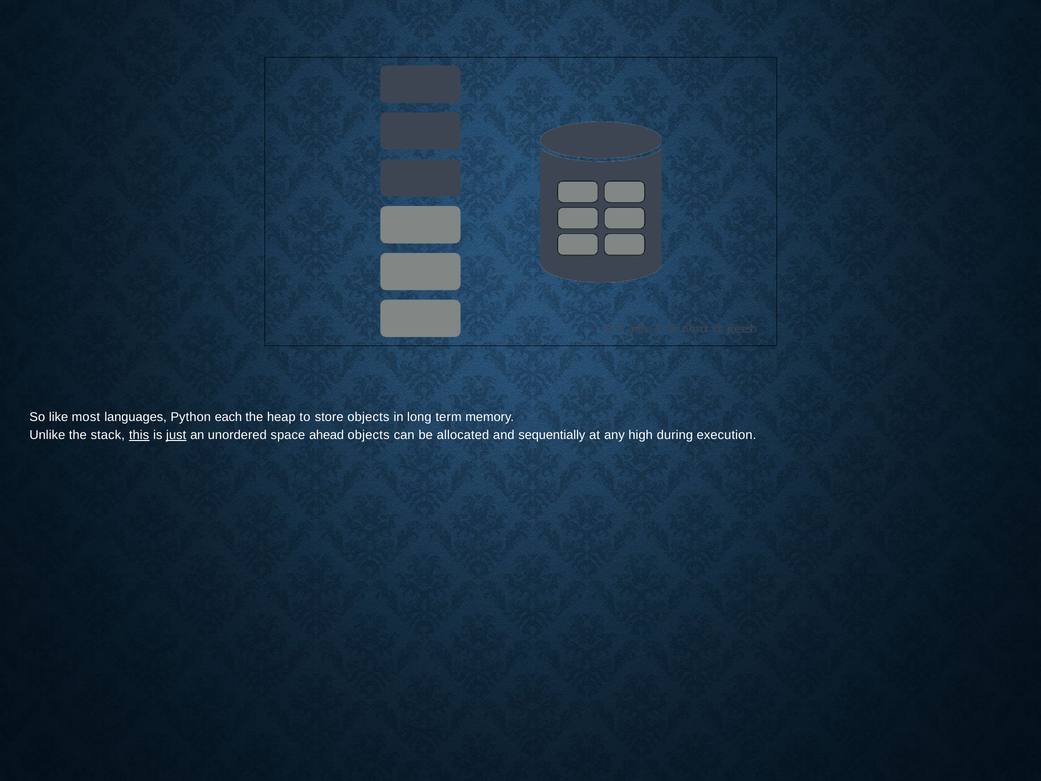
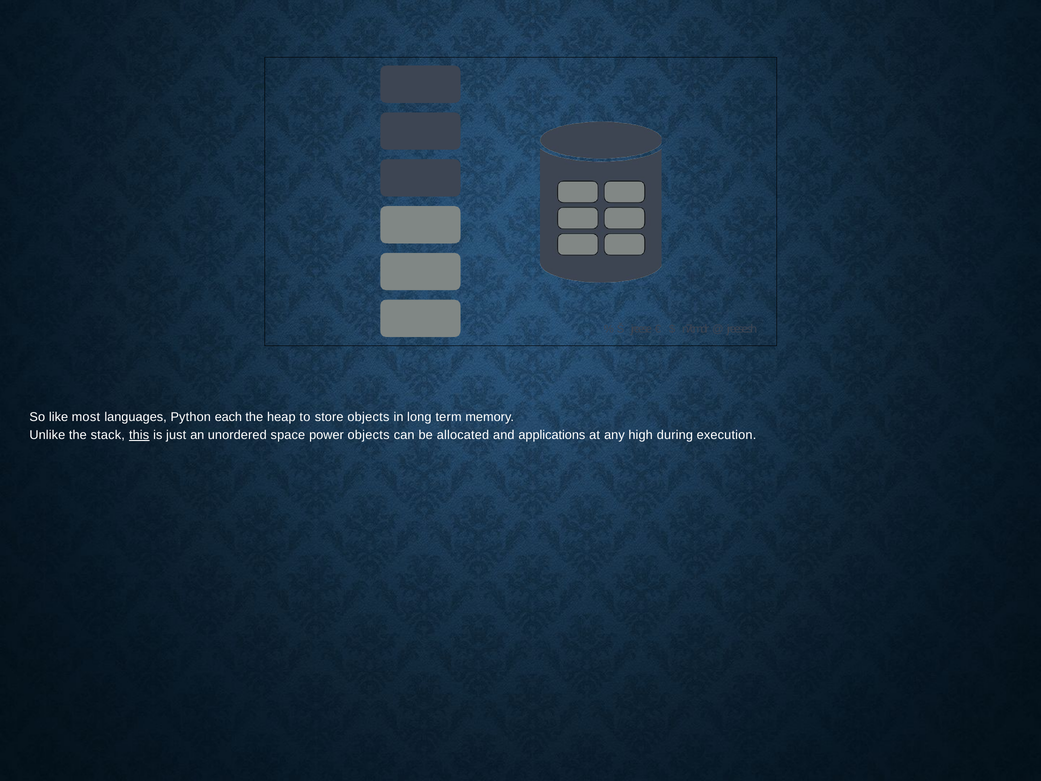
just underline: present -> none
ahead: ahead -> power
sequentially: sequentially -> applications
